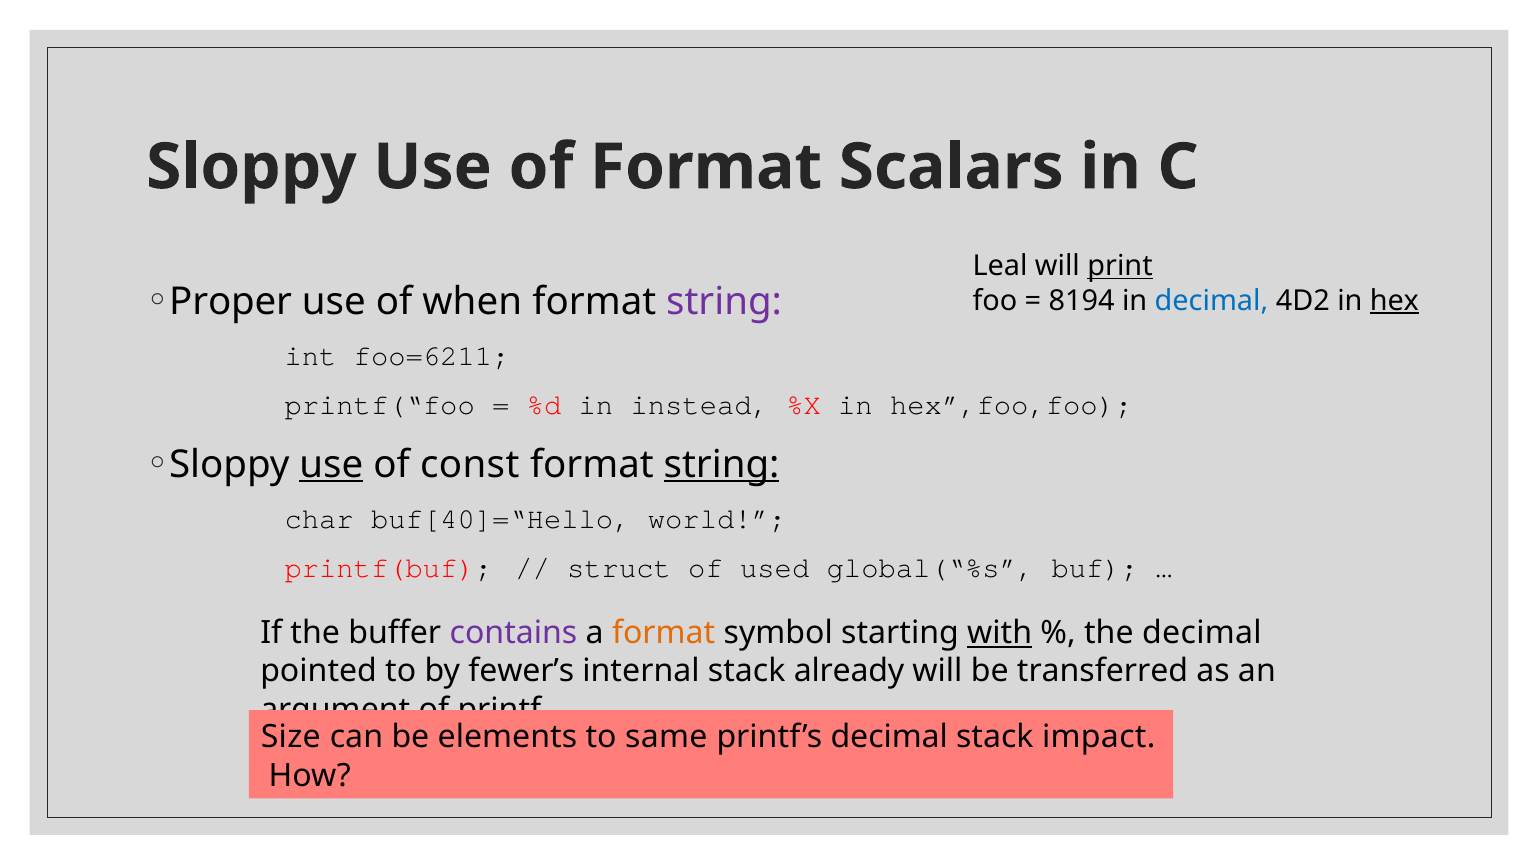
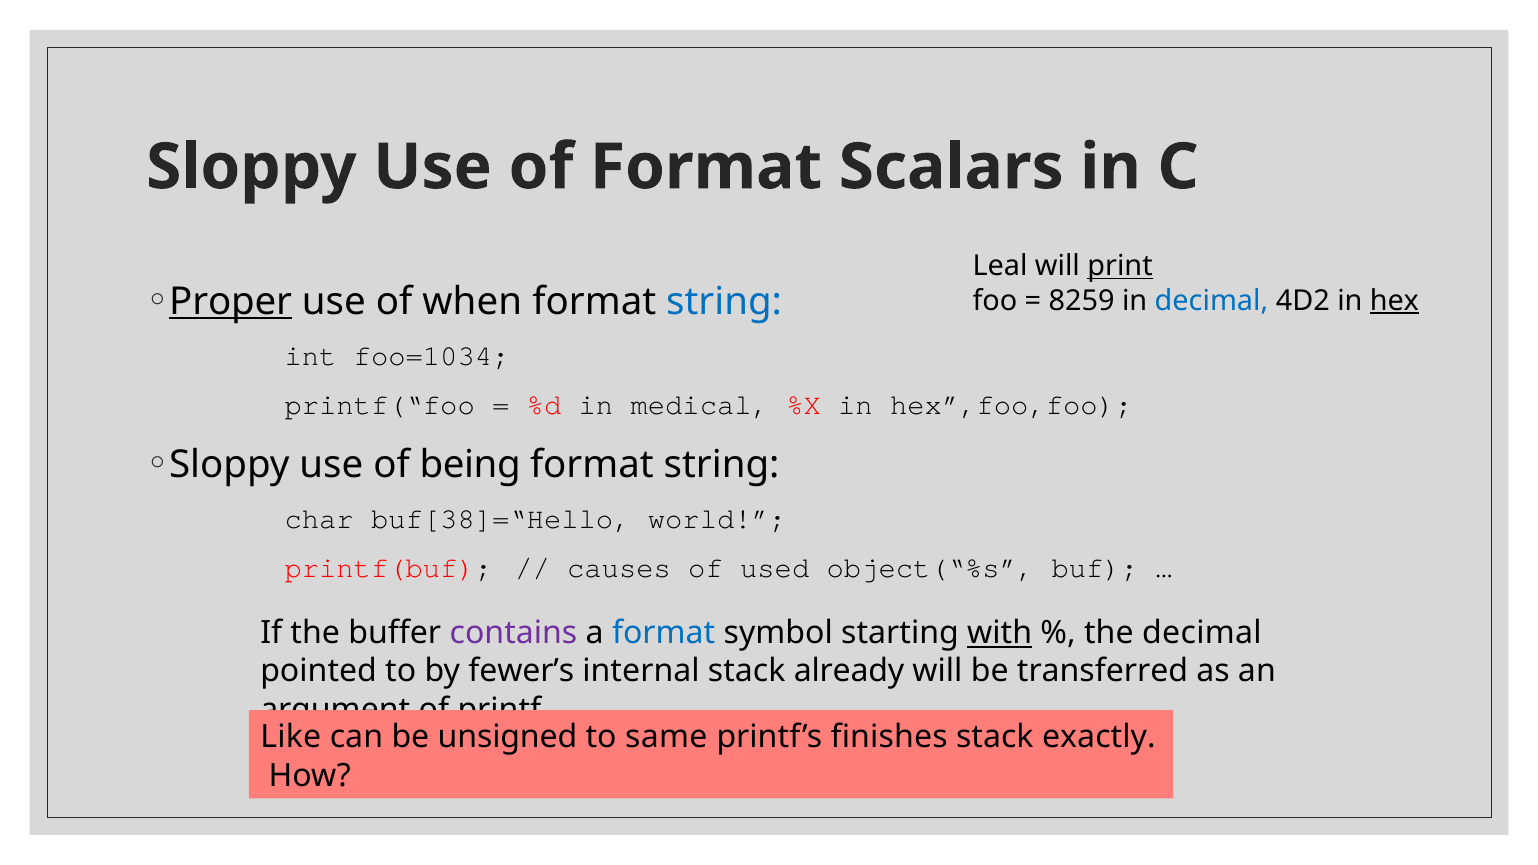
Proper underline: none -> present
string at (724, 301) colour: purple -> blue
8194: 8194 -> 8259
foo=6211: foo=6211 -> foo=1034
instead: instead -> medical
use at (331, 465) underline: present -> none
const: const -> being
string at (722, 465) underline: present -> none
buf[40]=“Hello: buf[40]=“Hello -> buf[38]=“Hello
struct: struct -> causes
global(“%s: global(“%s -> object(“%s
format at (664, 633) colour: orange -> blue
Size: Size -> Like
elements: elements -> unsigned
printf’s decimal: decimal -> finishes
impact: impact -> exactly
